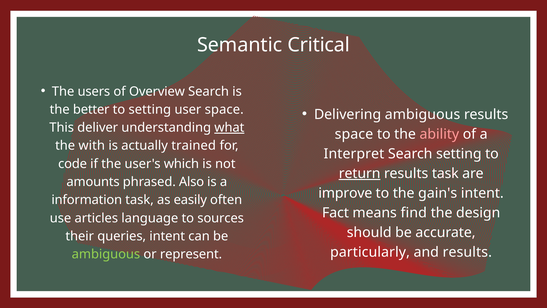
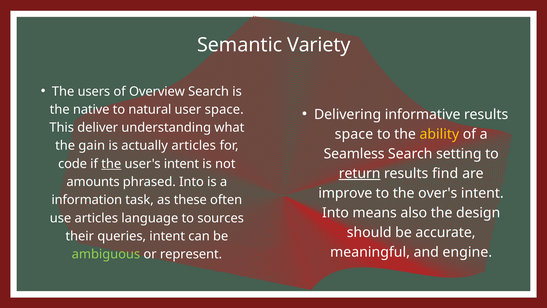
Critical: Critical -> Variety
better: better -> native
to setting: setting -> natural
Delivering ambiguous: ambiguous -> informative
what underline: present -> none
ability colour: pink -> yellow
with: with -> gain
actually trained: trained -> articles
Interpret: Interpret -> Seamless
the at (111, 164) underline: none -> present
user's which: which -> intent
results task: task -> find
phrased Also: Also -> Into
gain's: gain's -> over's
easily: easily -> these
Fact at (335, 213): Fact -> Into
find: find -> also
particularly: particularly -> meaningful
and results: results -> engine
